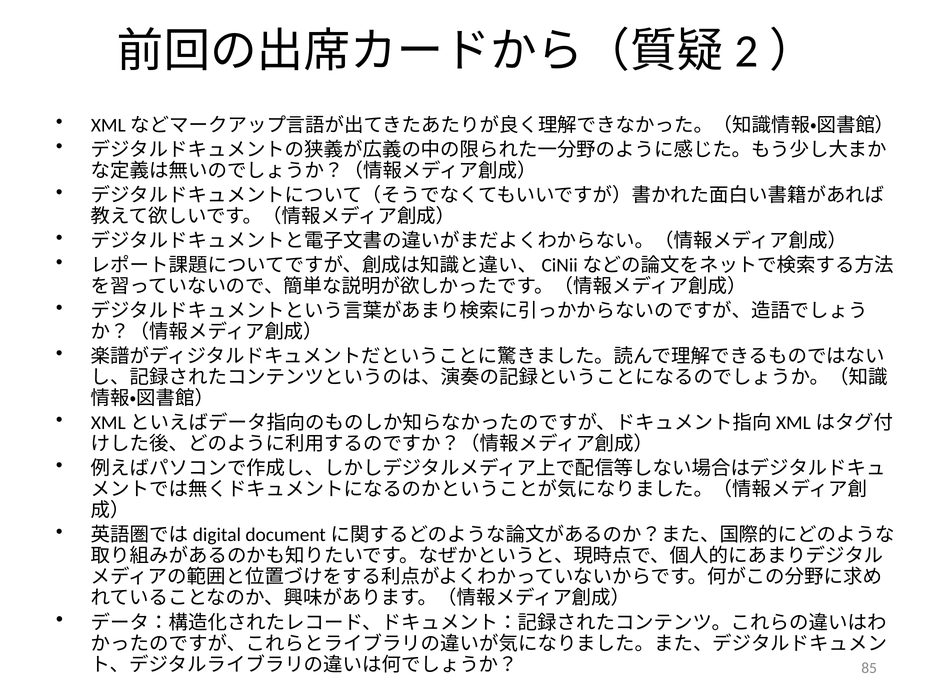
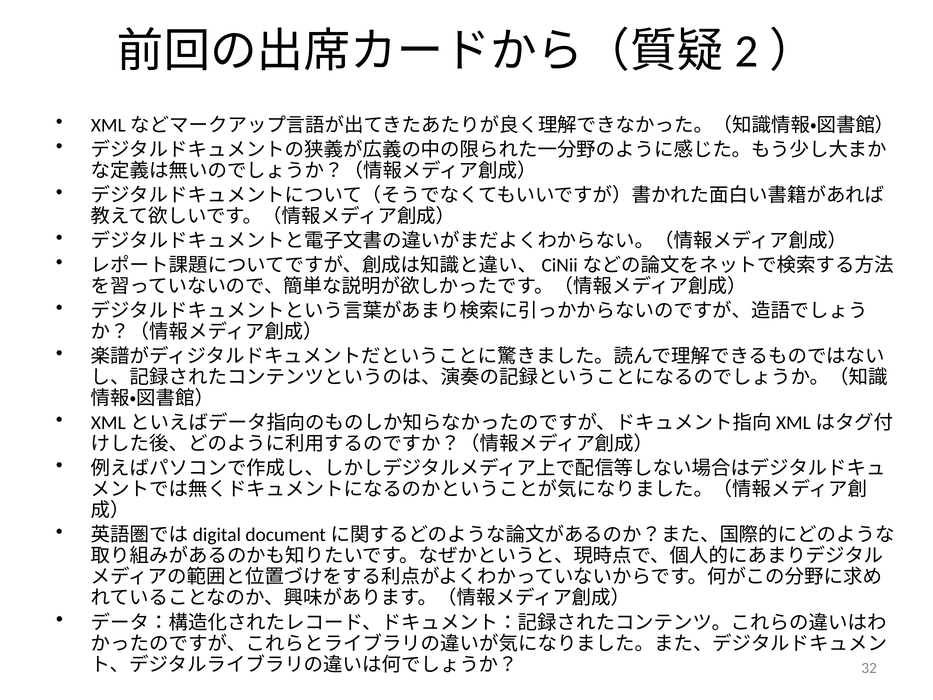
85: 85 -> 32
